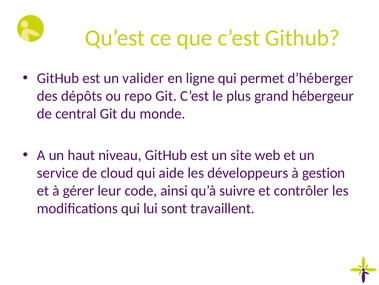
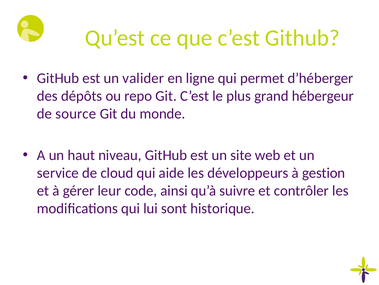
central: central -> source
travaillent: travaillent -> historique
